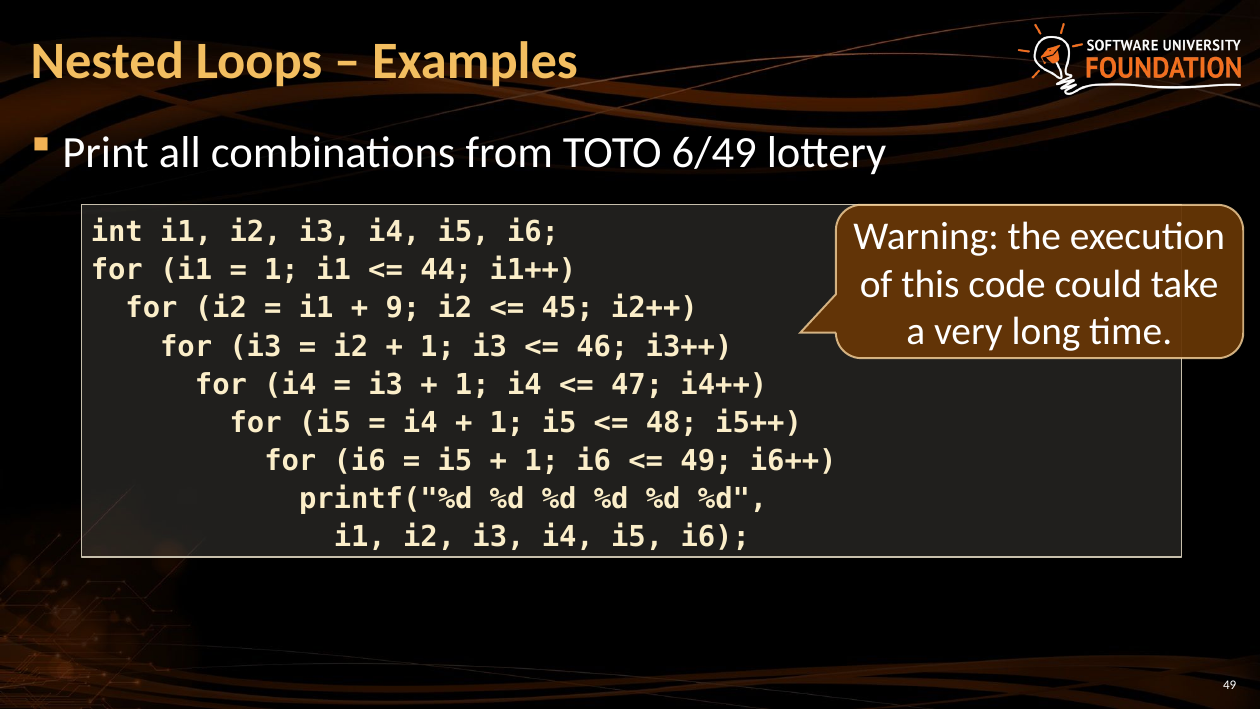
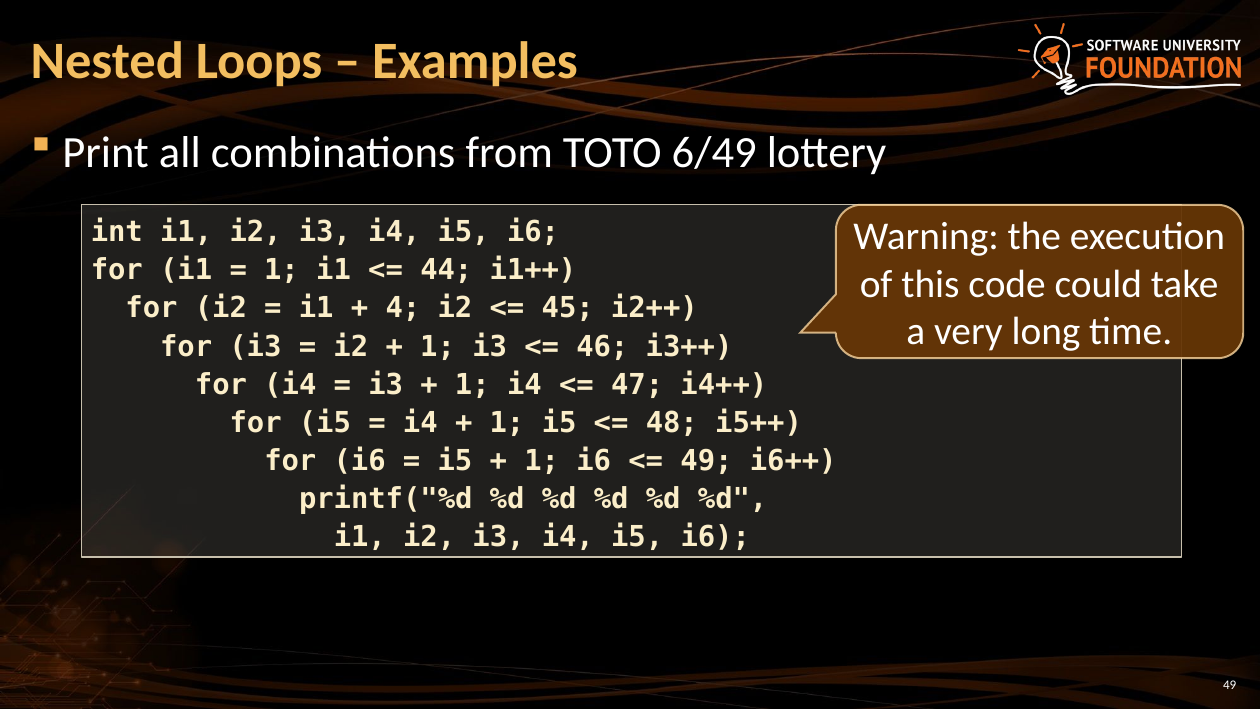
9: 9 -> 4
